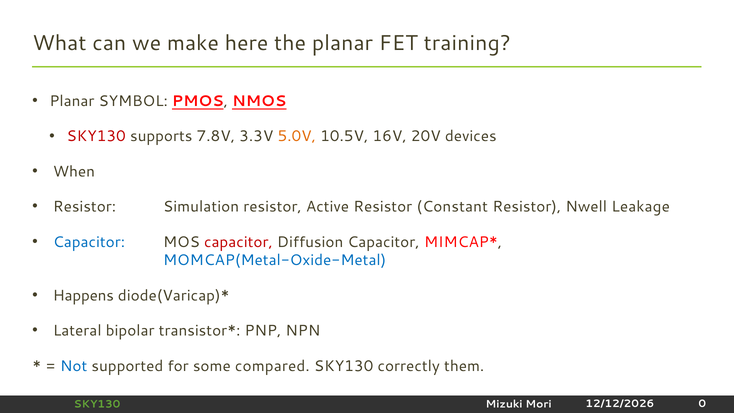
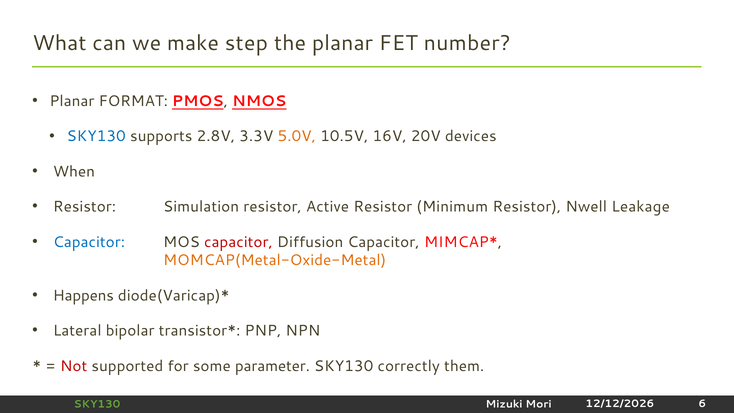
here: here -> step
training: training -> number
SYMBOL: SYMBOL -> FORMAT
SKY130 at (96, 136) colour: red -> blue
7.8V: 7.8V -> 2.8V
Constant: Constant -> Minimum
MOMCAP(Metal-Oxide-Metal colour: blue -> orange
Not colour: blue -> red
compared: compared -> parameter
0: 0 -> 6
